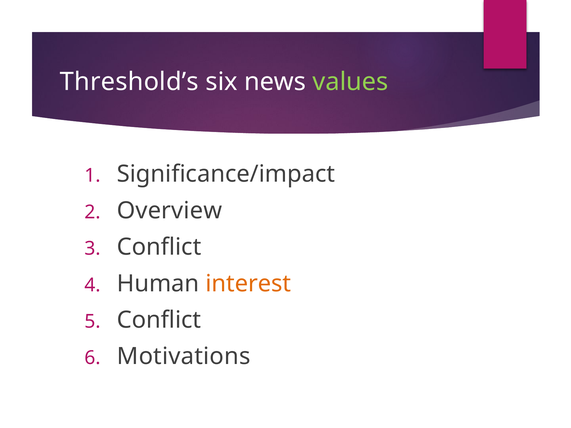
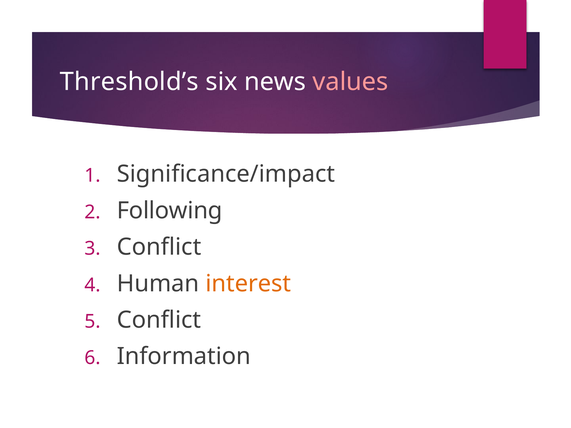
values colour: light green -> pink
Overview: Overview -> Following
Motivations: Motivations -> Information
